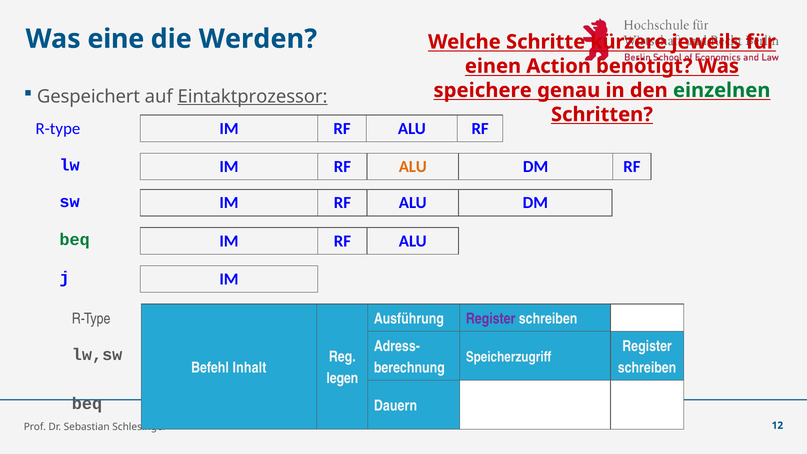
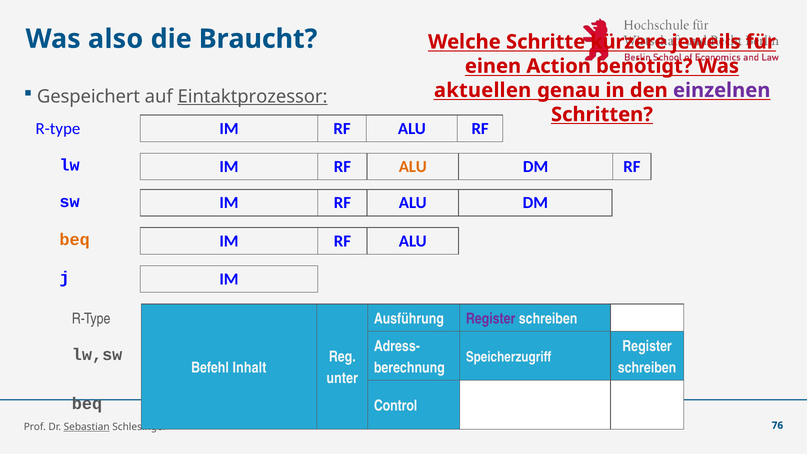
eine: eine -> also
Werden: Werden -> Braucht
speichere: speichere -> aktuellen
einzelnen colour: green -> purple
beq at (75, 240) colour: green -> orange
legen: legen -> unter
Dauern: Dauern -> Control
Sebastian underline: none -> present
12: 12 -> 76
